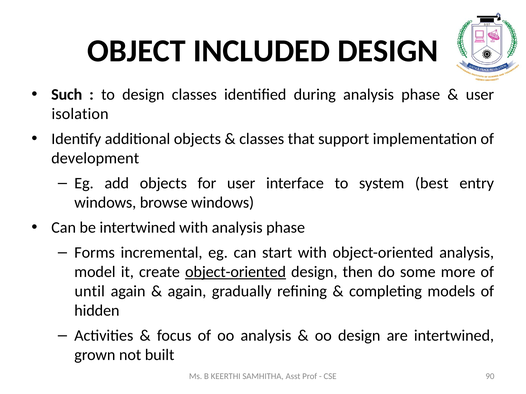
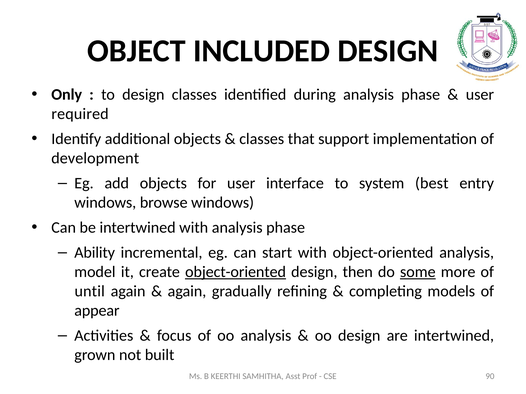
Such: Such -> Only
isolation: isolation -> required
Forms: Forms -> Ability
some underline: none -> present
hidden: hidden -> appear
